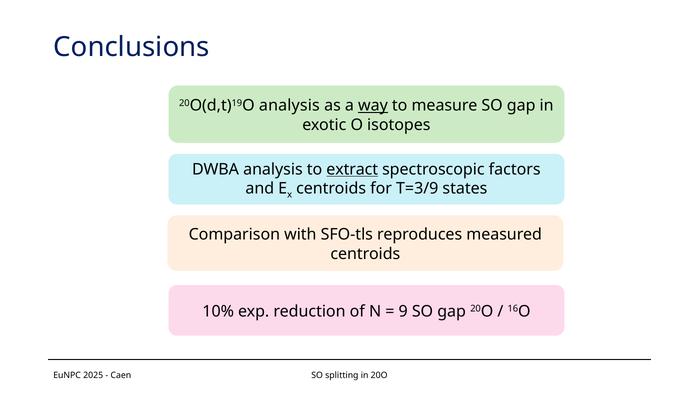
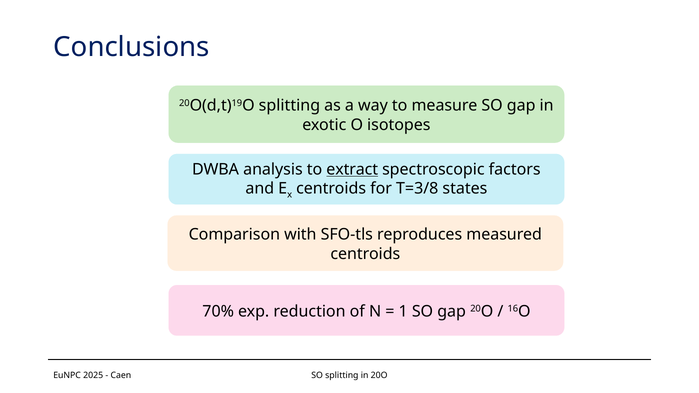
20O(d,t)19O analysis: analysis -> splitting
way underline: present -> none
T=3/9: T=3/9 -> T=3/8
10%: 10% -> 70%
9: 9 -> 1
